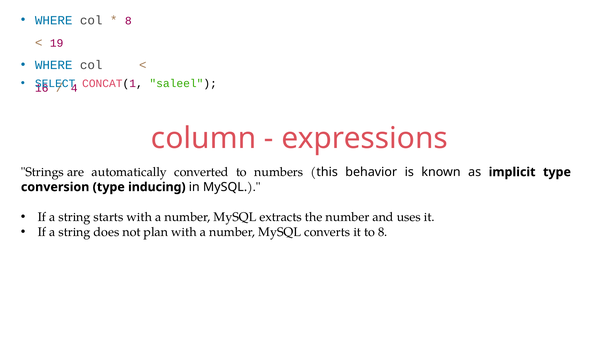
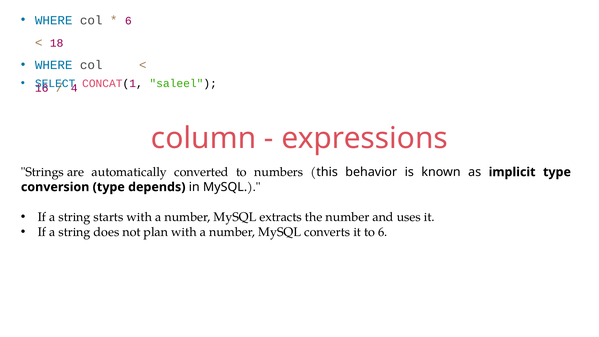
8 at (128, 21): 8 -> 6
19: 19 -> 18
inducing: inducing -> depends
to 8: 8 -> 6
